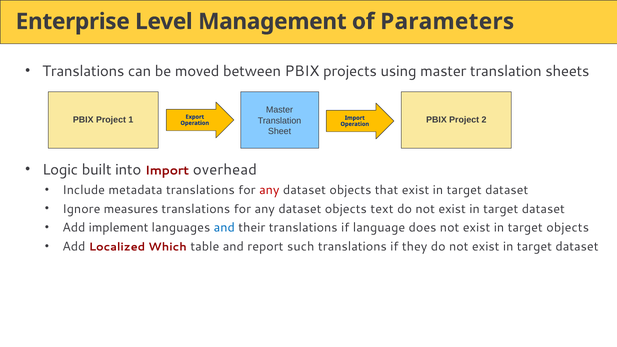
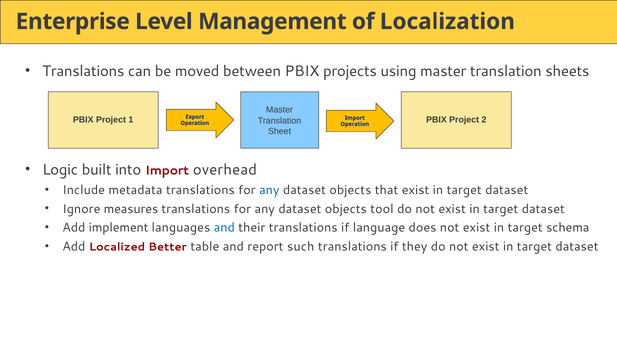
Parameters: Parameters -> Localization
any at (269, 190) colour: red -> blue
text: text -> tool
target objects: objects -> schema
Which: Which -> Better
